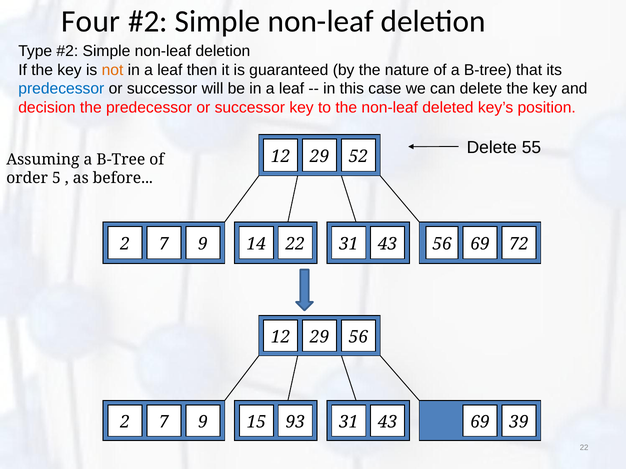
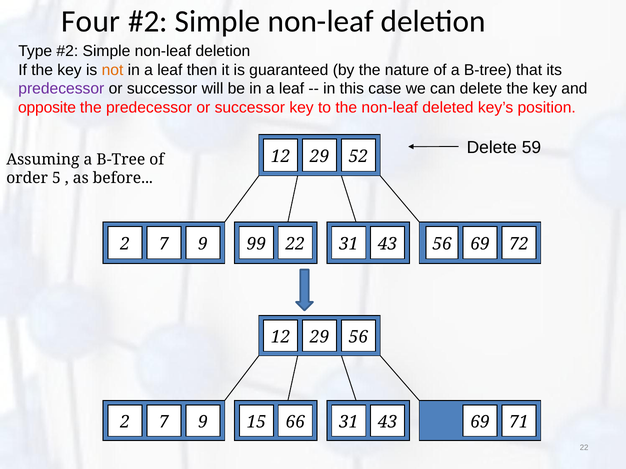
predecessor at (61, 89) colour: blue -> purple
decision: decision -> opposite
55: 55 -> 59
14: 14 -> 99
93: 93 -> 66
39: 39 -> 71
